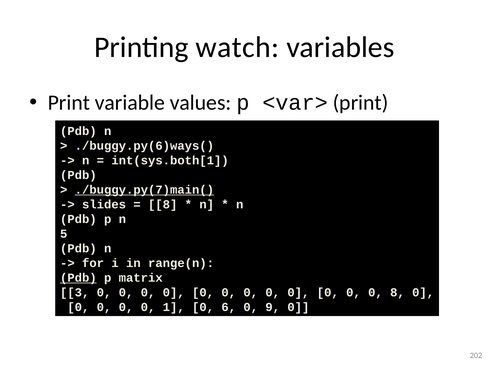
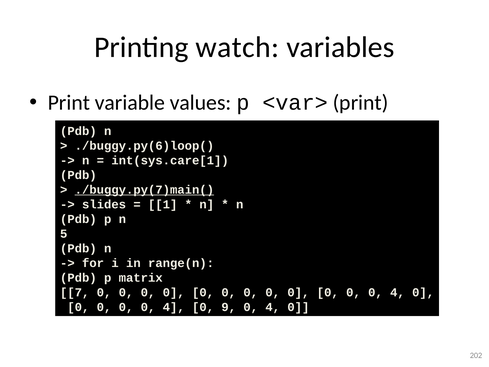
./buggy.py(6)ways(: ./buggy.py(6)ways( -> ./buggy.py(6)loop(
int(sys.both[1: int(sys.both[1 -> int(sys.care[1
8 at (163, 204): 8 -> 1
Pdb at (78, 278) underline: present -> none
3: 3 -> 7
8 at (397, 292): 8 -> 4
1 at (174, 307): 1 -> 4
6: 6 -> 9
9 at (273, 307): 9 -> 4
